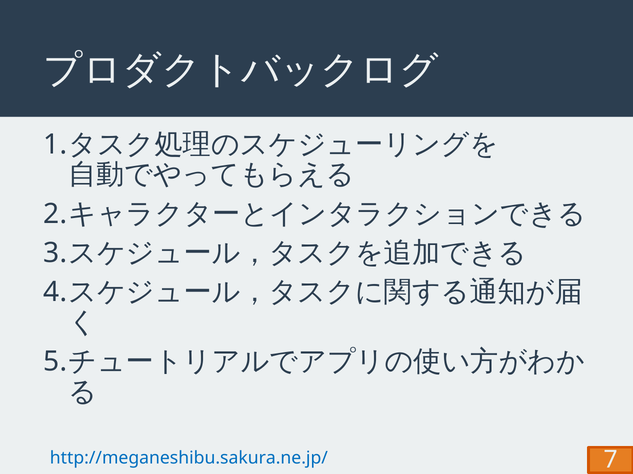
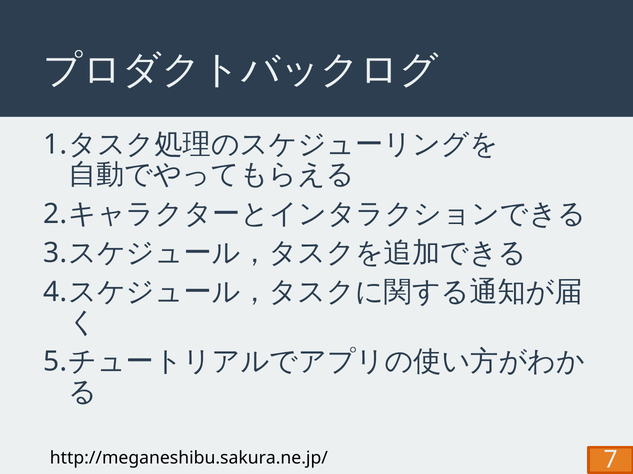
http://meganeshibu.sakura.ne.jp/ colour: blue -> black
